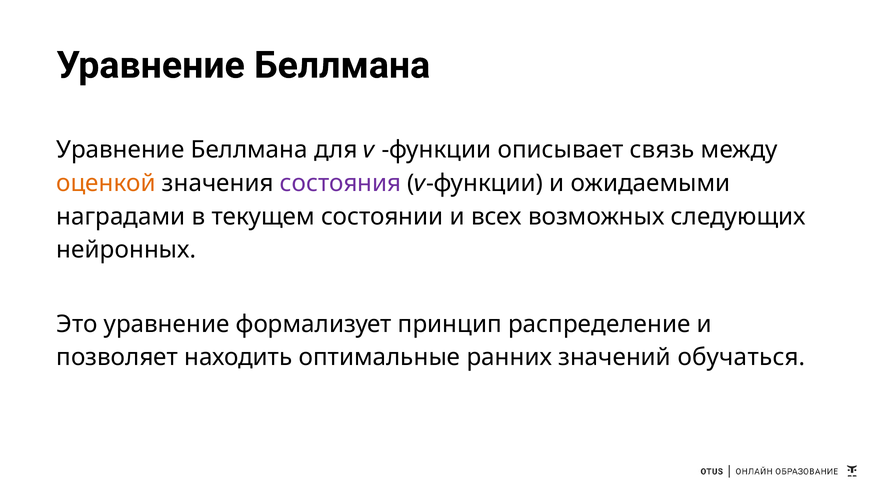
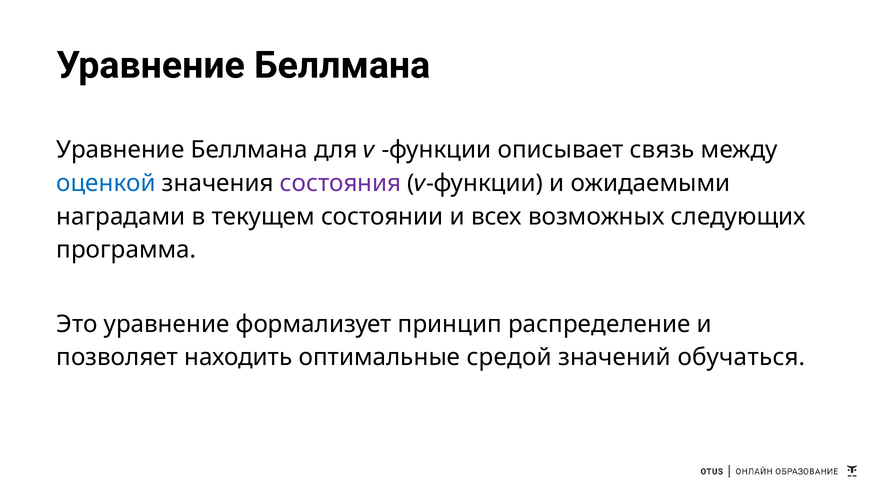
оценкой colour: orange -> blue
нейронных: нейронных -> программа
ранних: ранних -> средой
